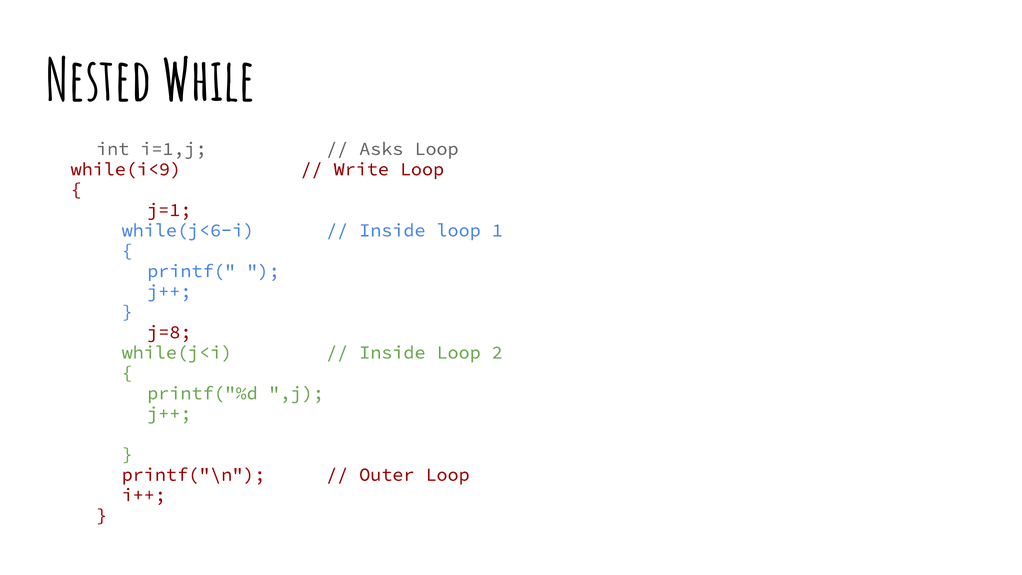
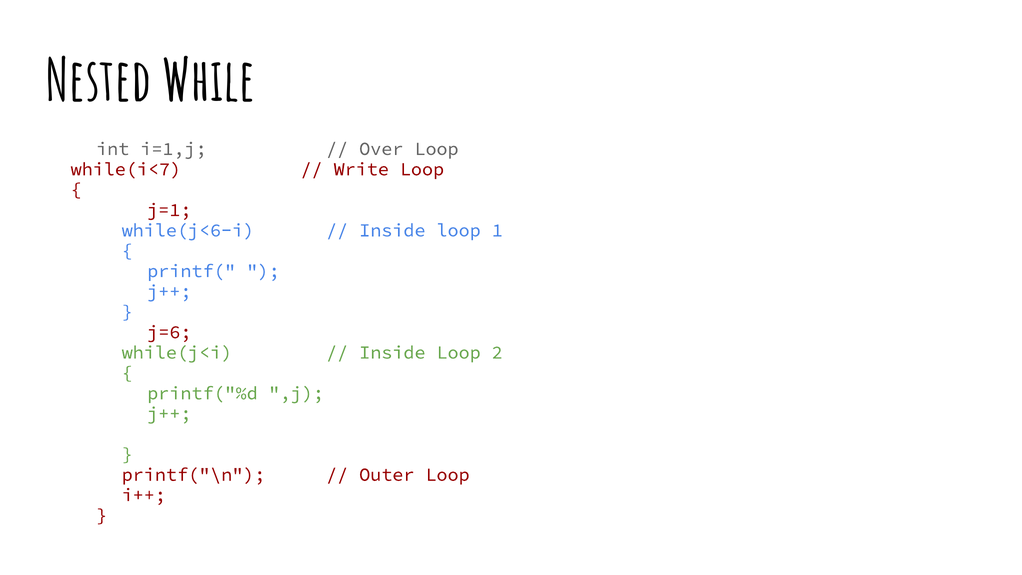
Asks: Asks -> Over
while(i<9: while(i<9 -> while(i<7
j=8: j=8 -> j=6
